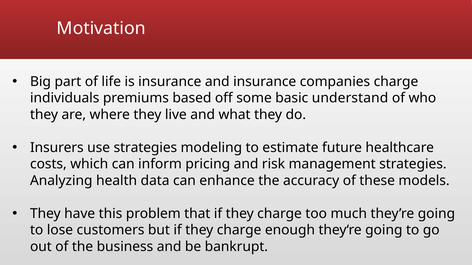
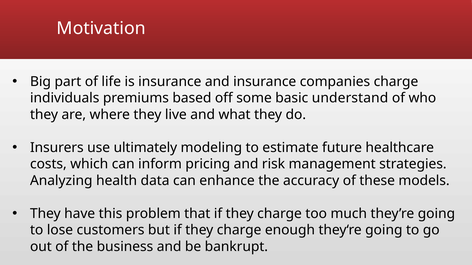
use strategies: strategies -> ultimately
